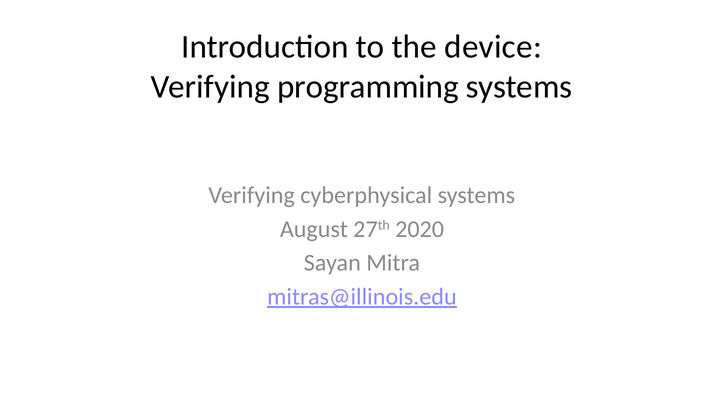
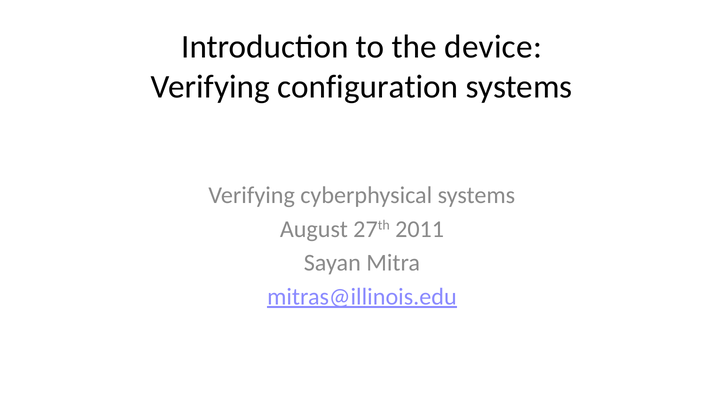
programming: programming -> configuration
2020: 2020 -> 2011
